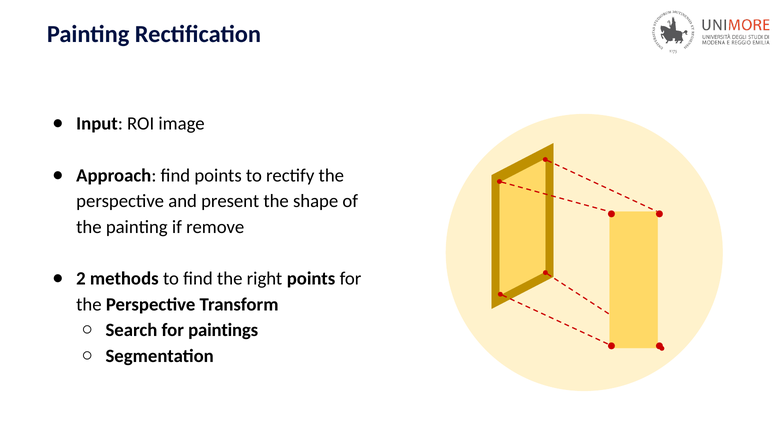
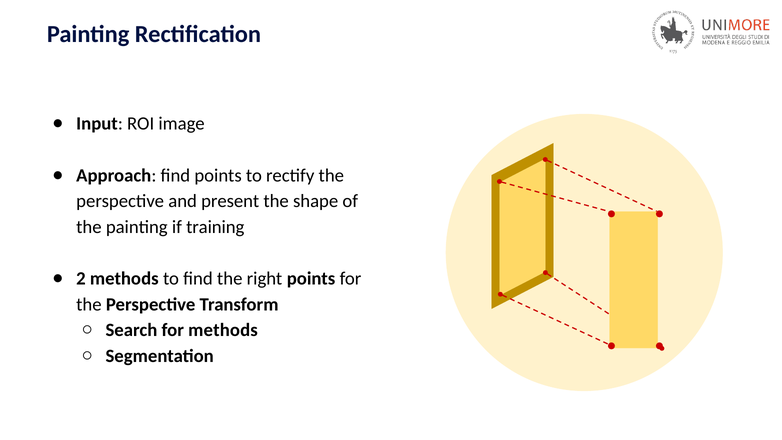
remove: remove -> training
for paintings: paintings -> methods
